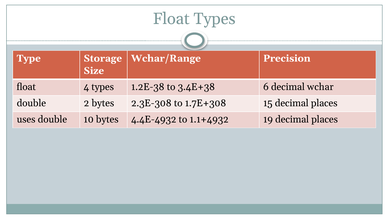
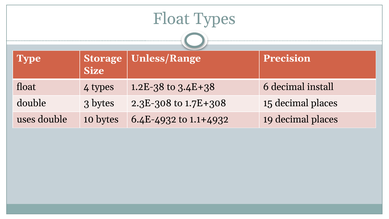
Wchar/Range: Wchar/Range -> Unless/Range
wchar: wchar -> install
2: 2 -> 3
4.4E-4932: 4.4E-4932 -> 6.4E-4932
